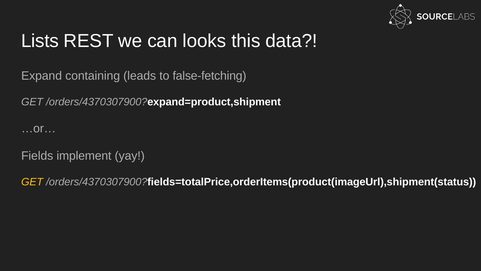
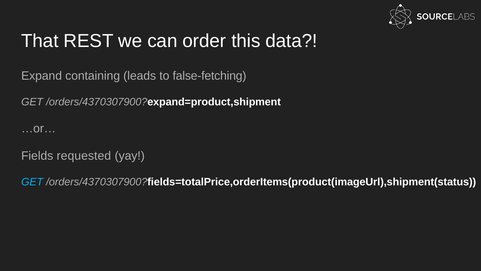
Lists: Lists -> That
looks: looks -> order
implement: implement -> requested
GET at (32, 182) colour: yellow -> light blue
